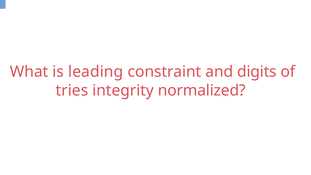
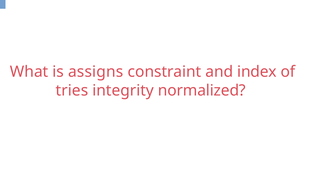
leading: leading -> assigns
digits: digits -> index
